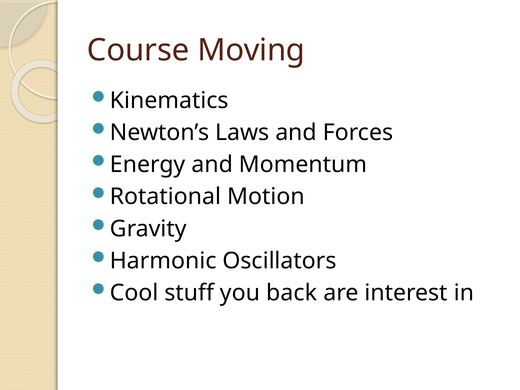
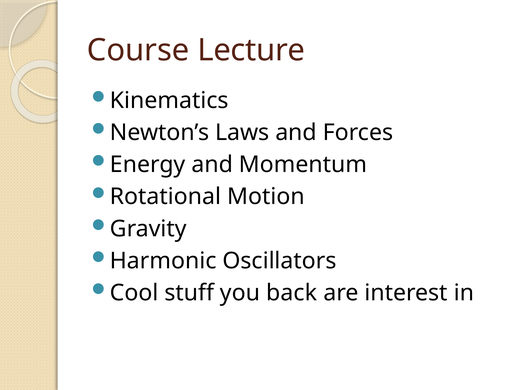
Moving: Moving -> Lecture
